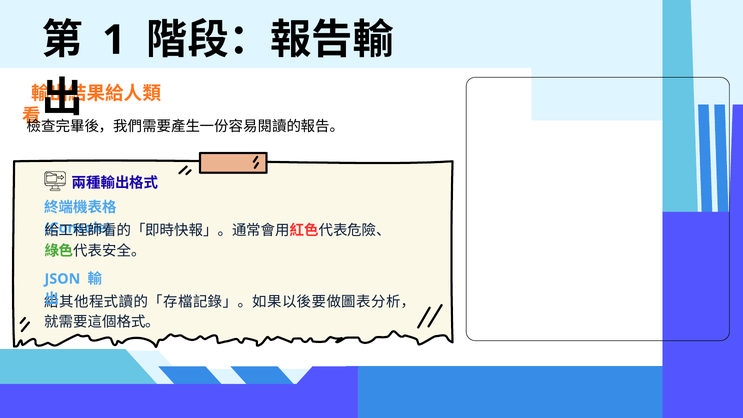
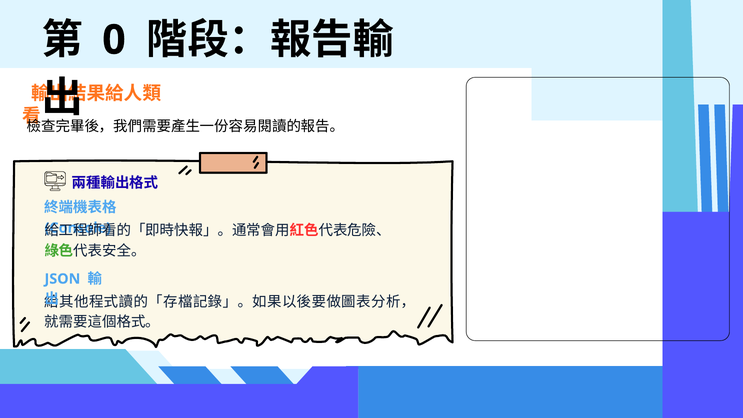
1: 1 -> 0
